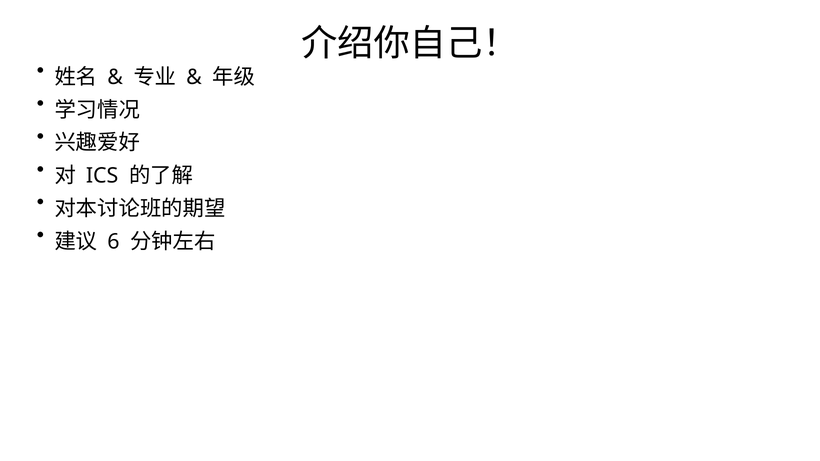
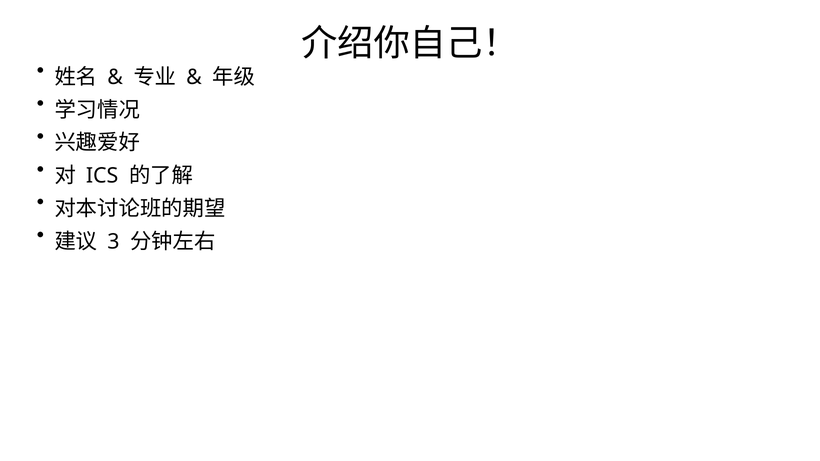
6: 6 -> 3
